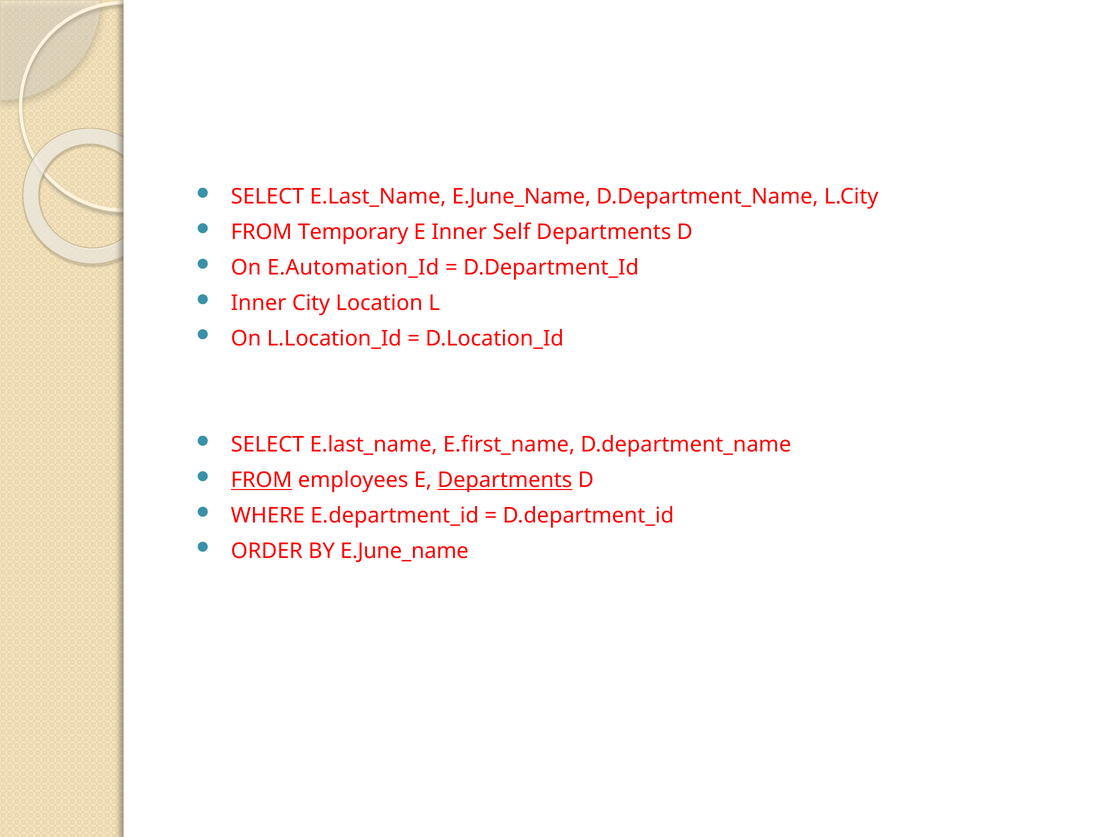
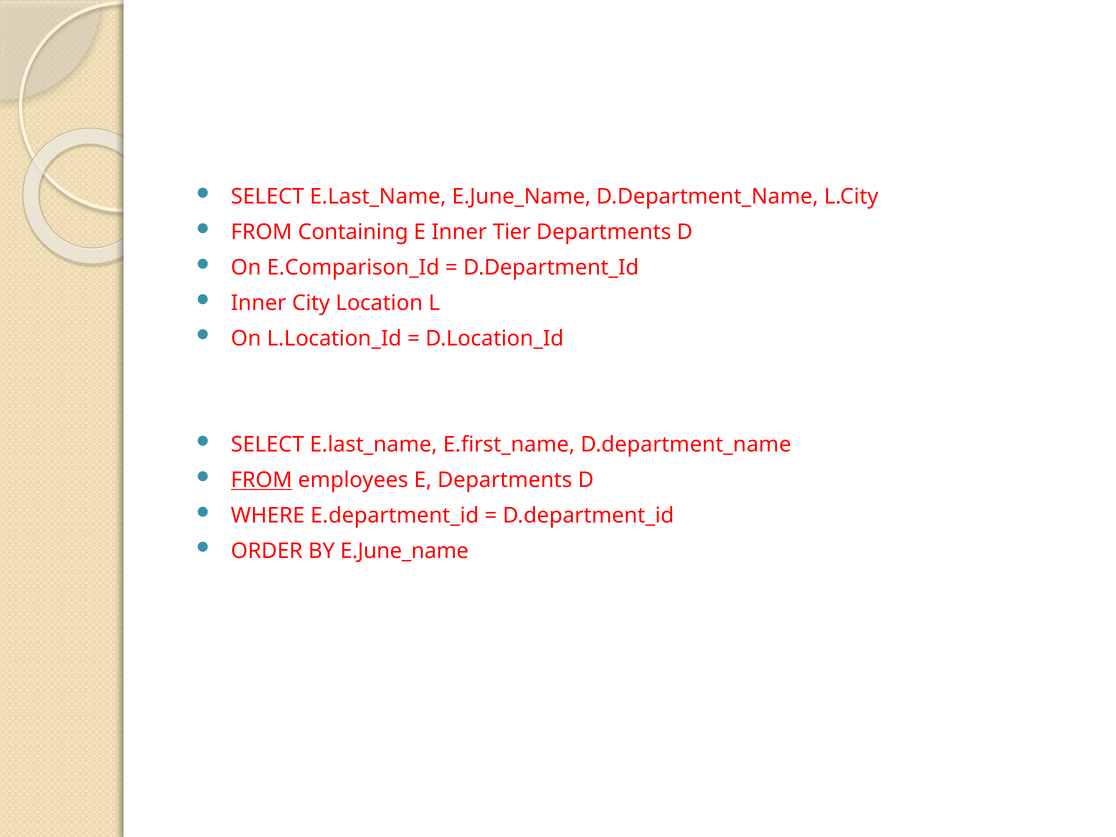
Temporary: Temporary -> Containing
Self: Self -> Tier
E.Automation_Id: E.Automation_Id -> E.Comparison_Id
Departments at (505, 480) underline: present -> none
